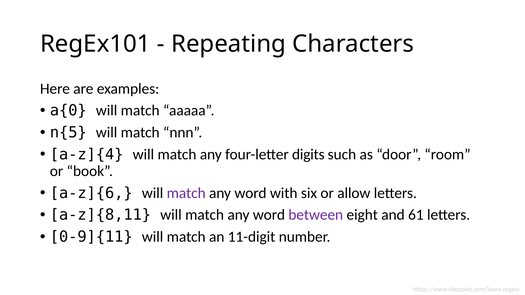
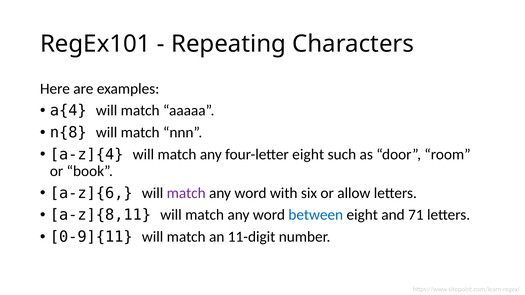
a{0: a{0 -> a{4
n{5: n{5 -> n{8
four-letter digits: digits -> eight
between colour: purple -> blue
61: 61 -> 71
